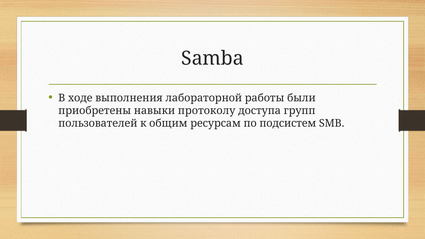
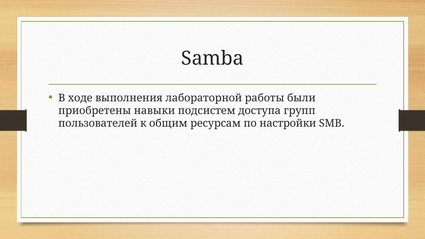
протоколу: протоколу -> подсистем
подсистем: подсистем -> настройки
